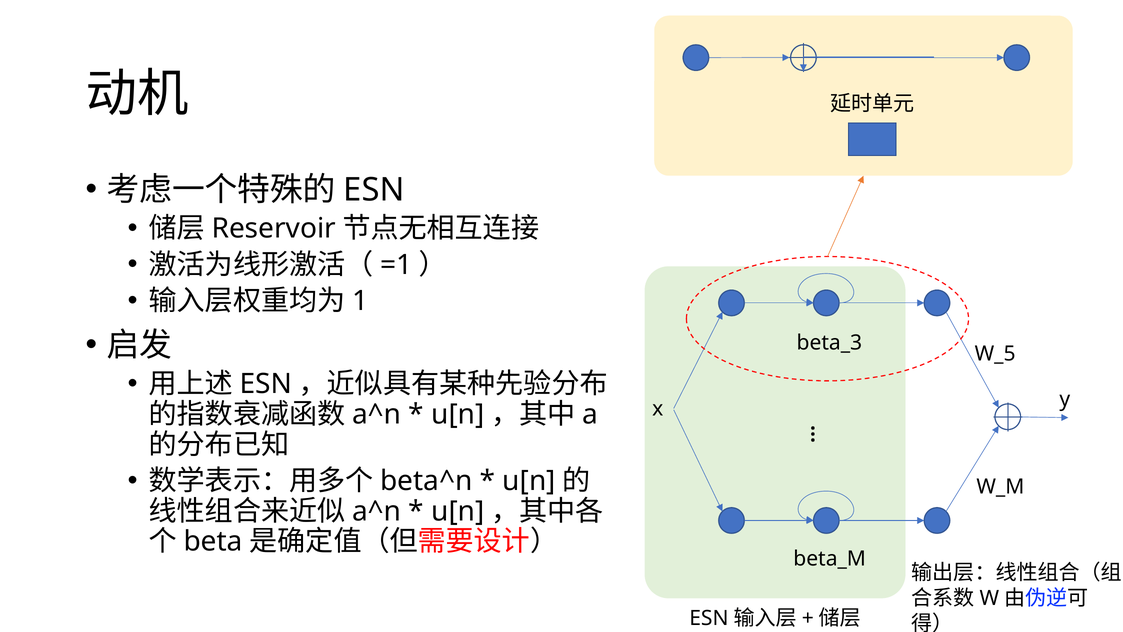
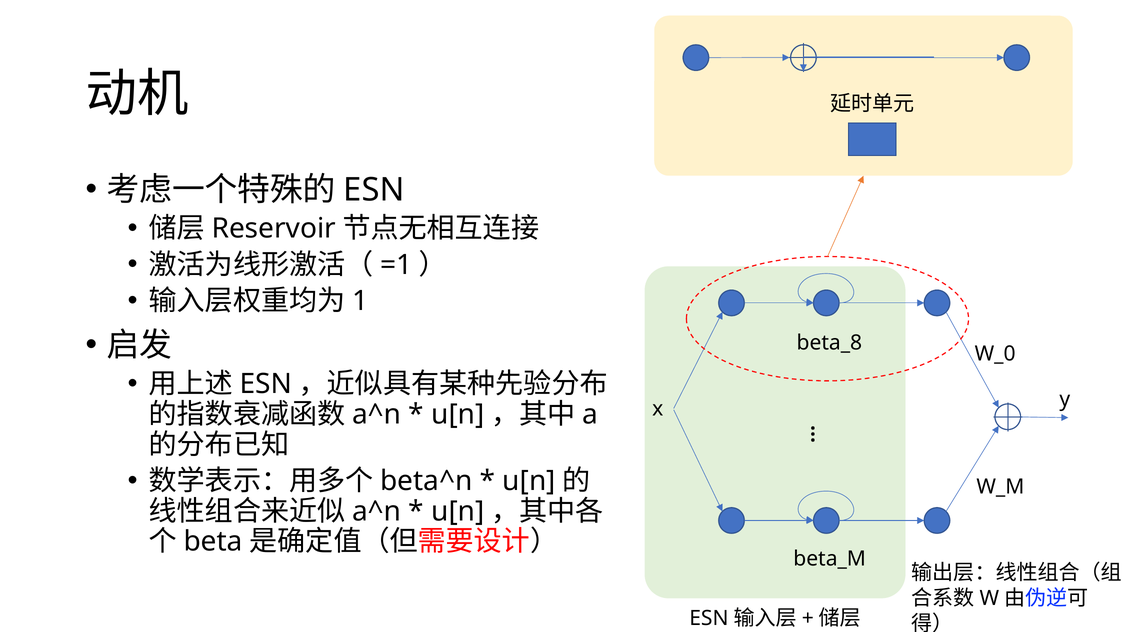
beta_3: beta_3 -> beta_8
W_5: W_5 -> W_0
